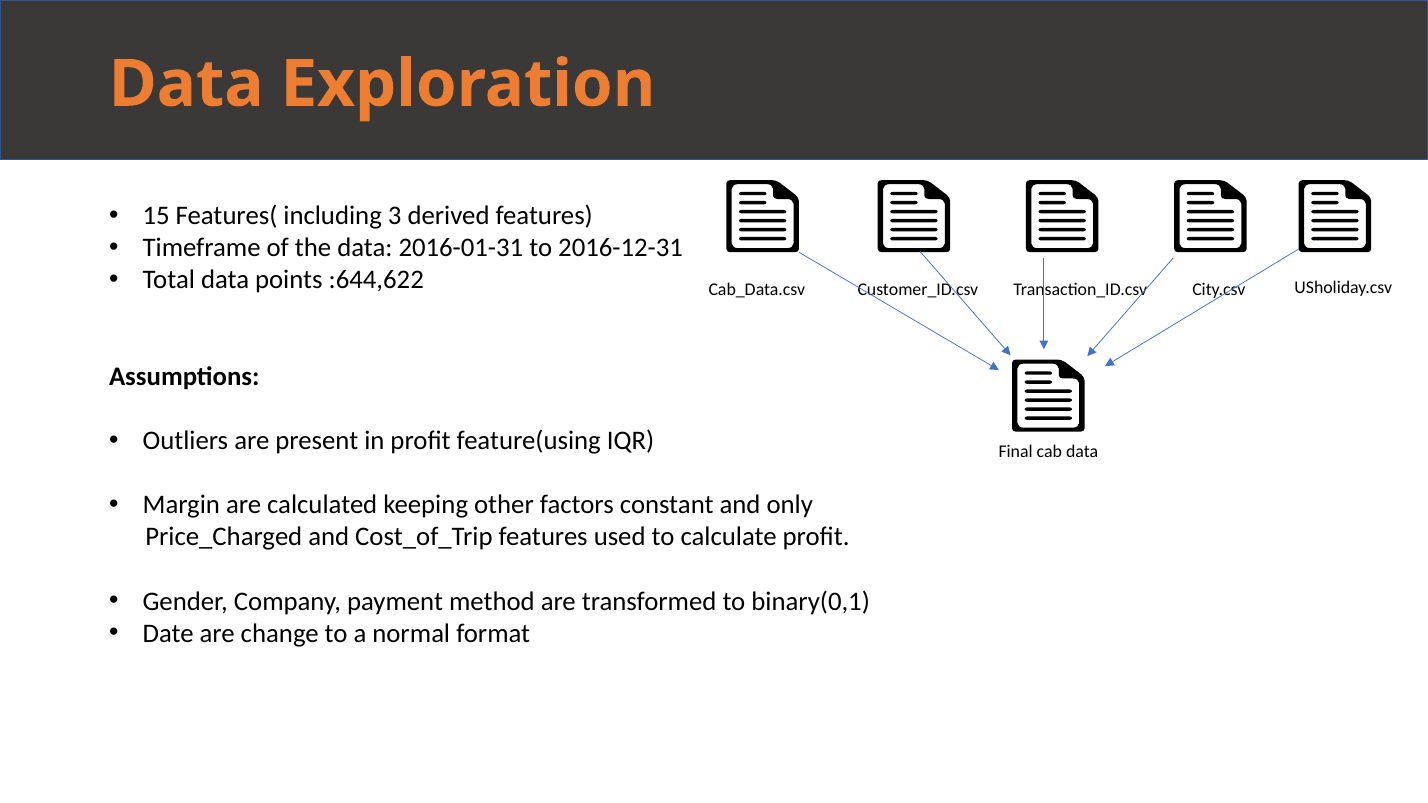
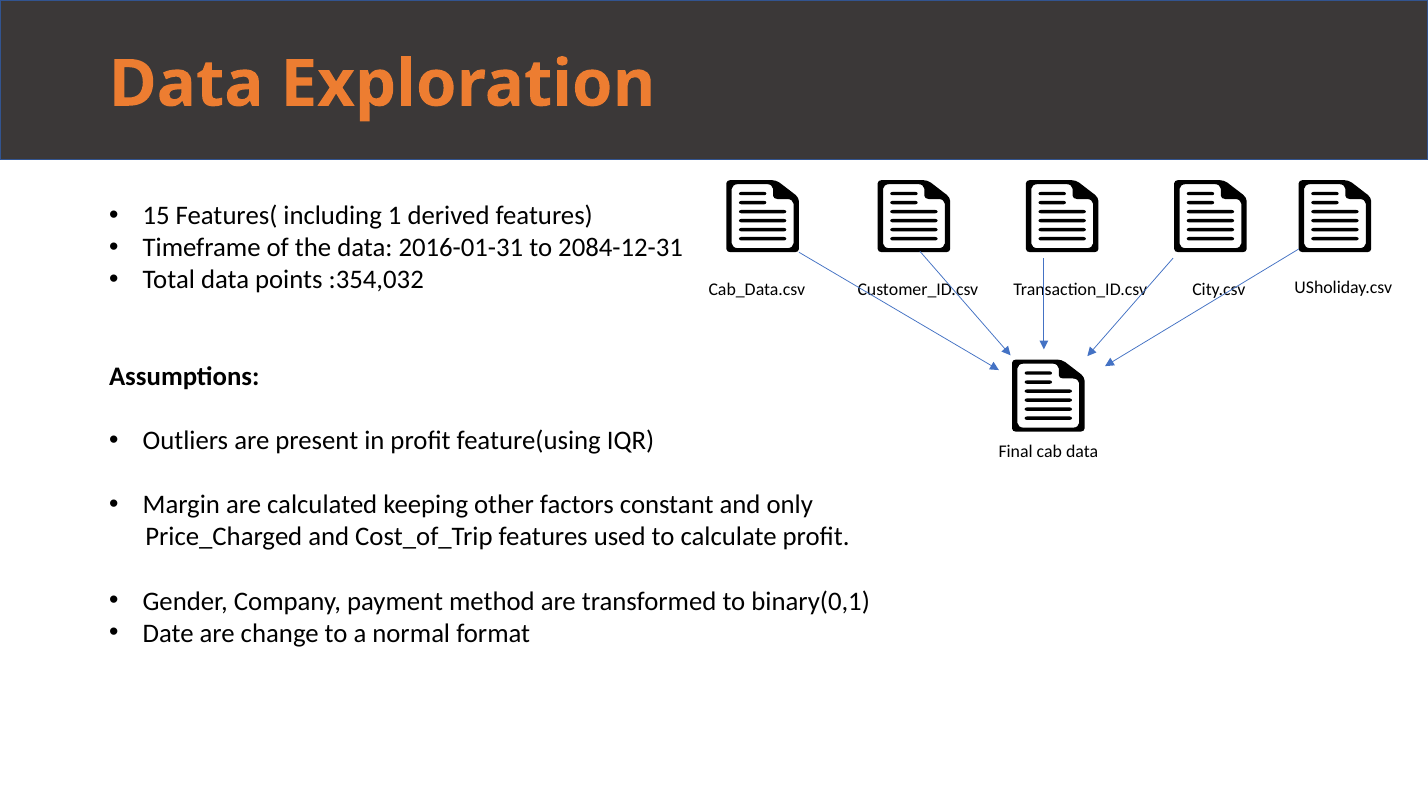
3: 3 -> 1
2016-12-31: 2016-12-31 -> 2084-12-31
:644,622: :644,622 -> :354,032
